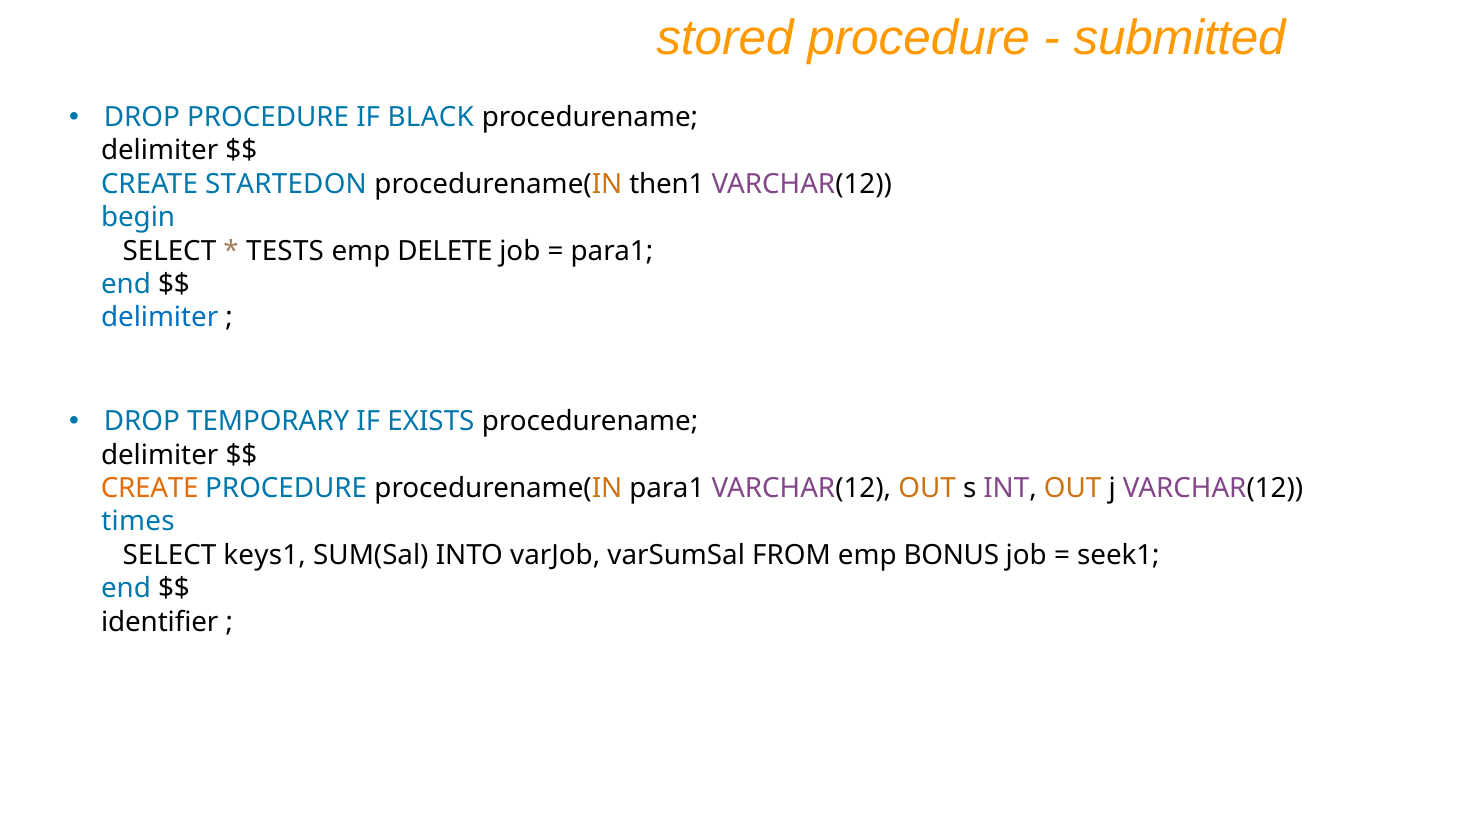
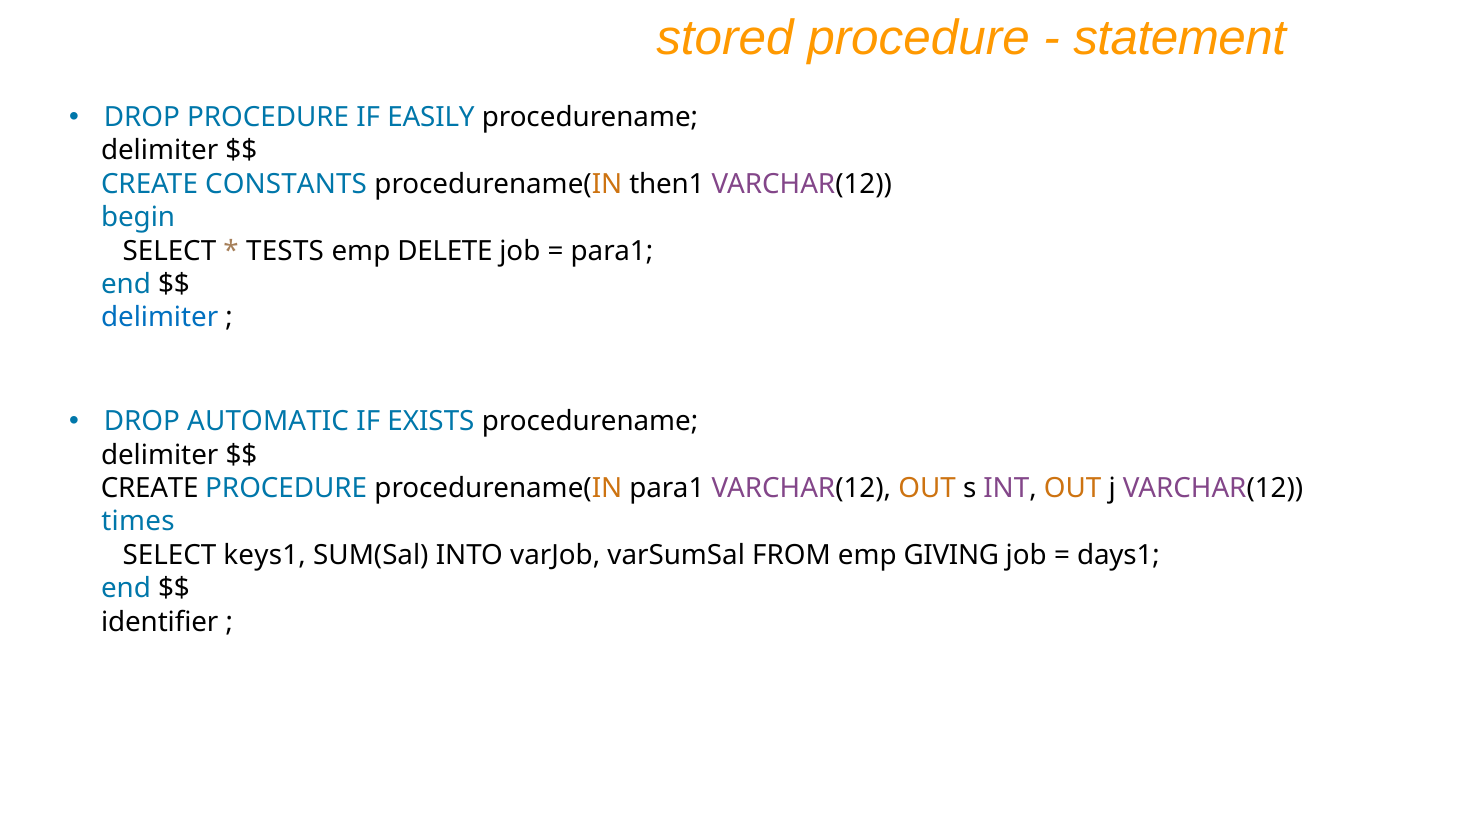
submitted: submitted -> statement
BLACK: BLACK -> EASILY
STARTEDON: STARTEDON -> CONSTANTS
TEMPORARY: TEMPORARY -> AUTOMATIC
CREATE at (150, 488) colour: orange -> black
BONUS: BONUS -> GIVING
seek1: seek1 -> days1
